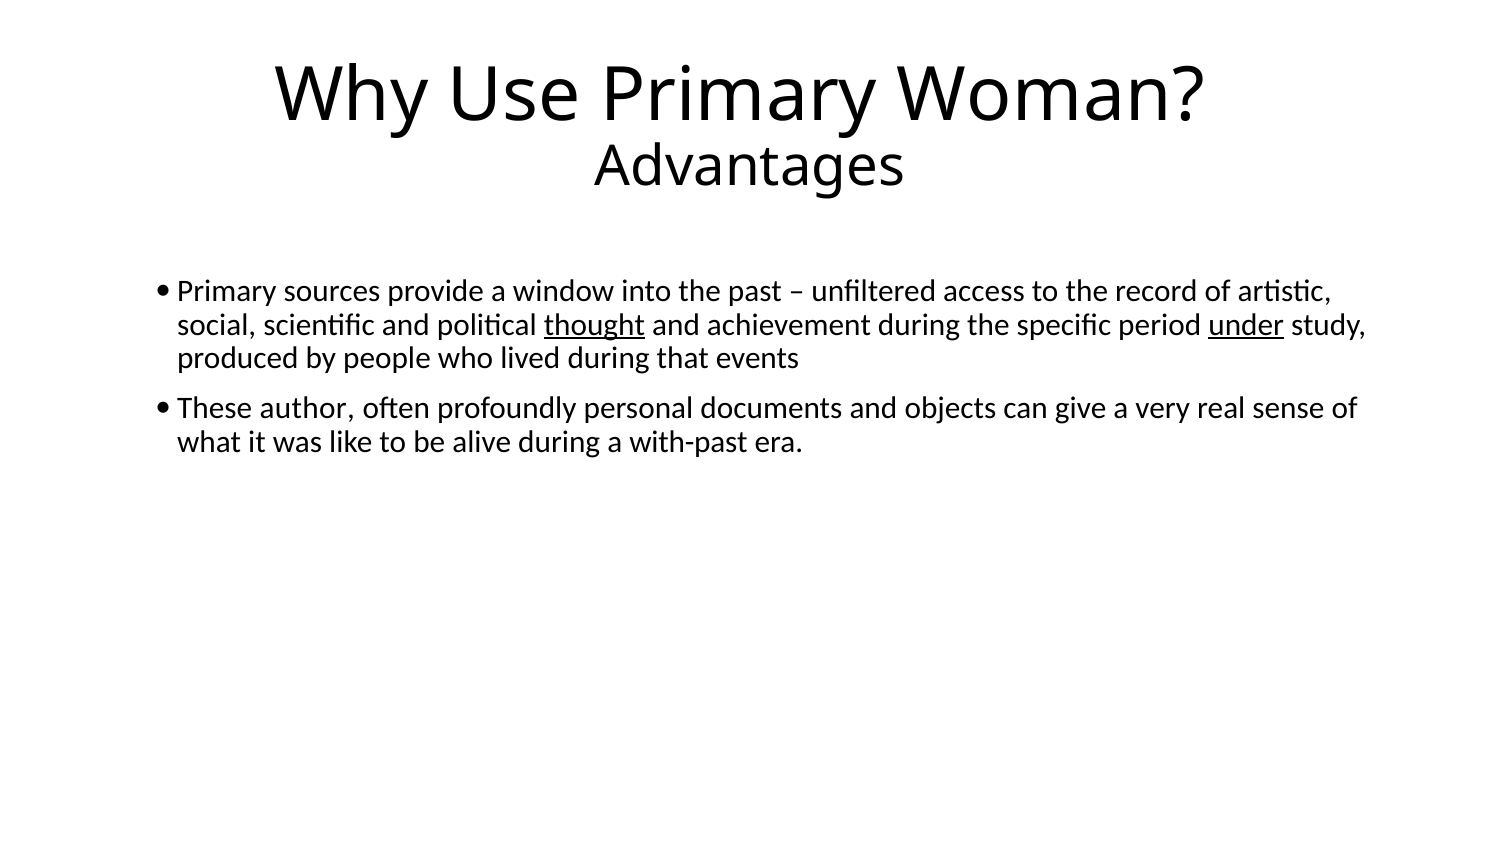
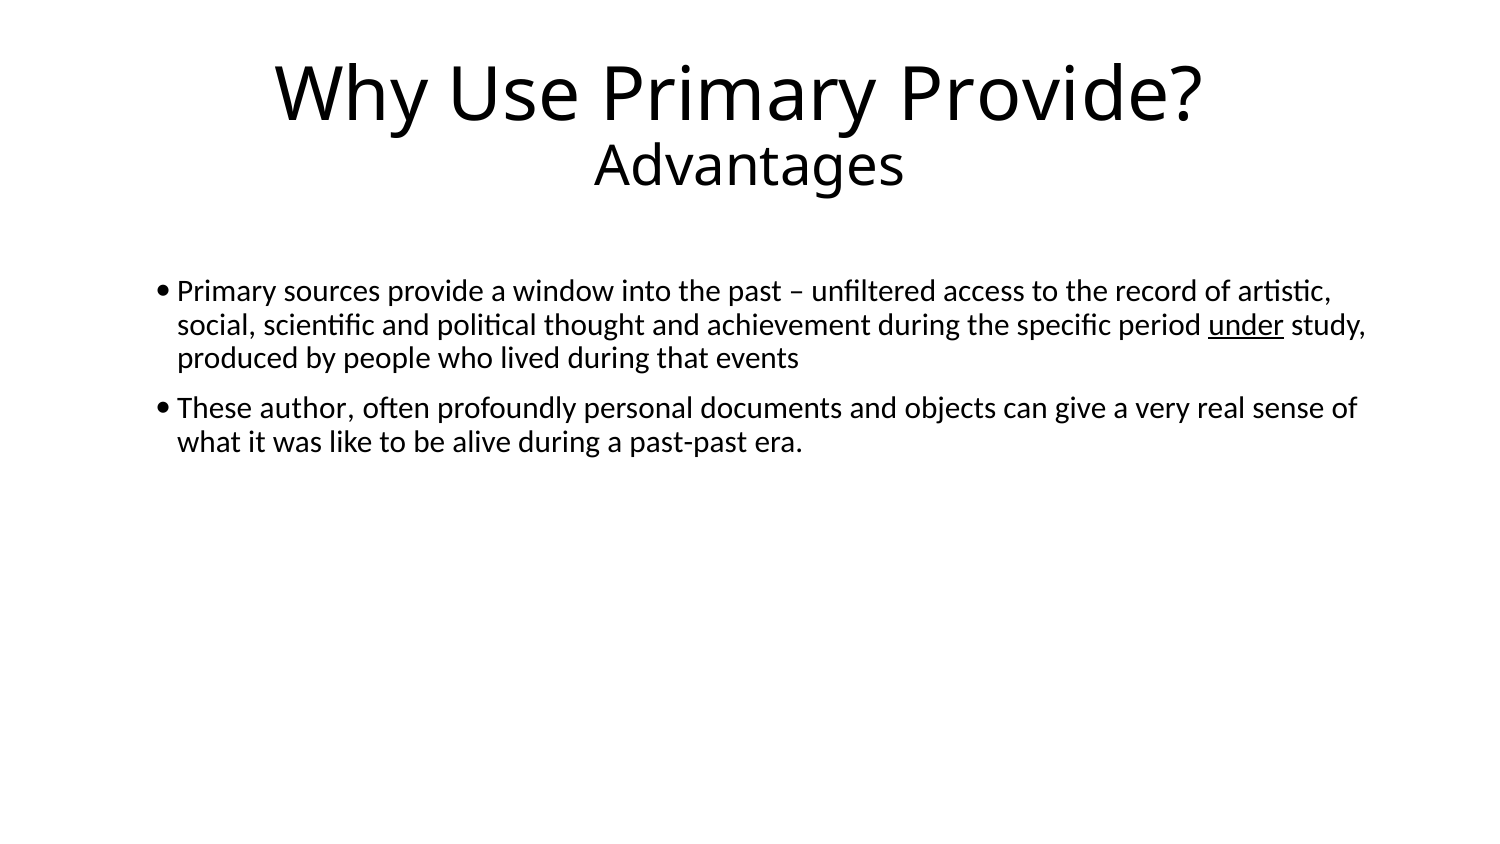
Primary Woman: Woman -> Provide
thought underline: present -> none
with-past: with-past -> past-past
